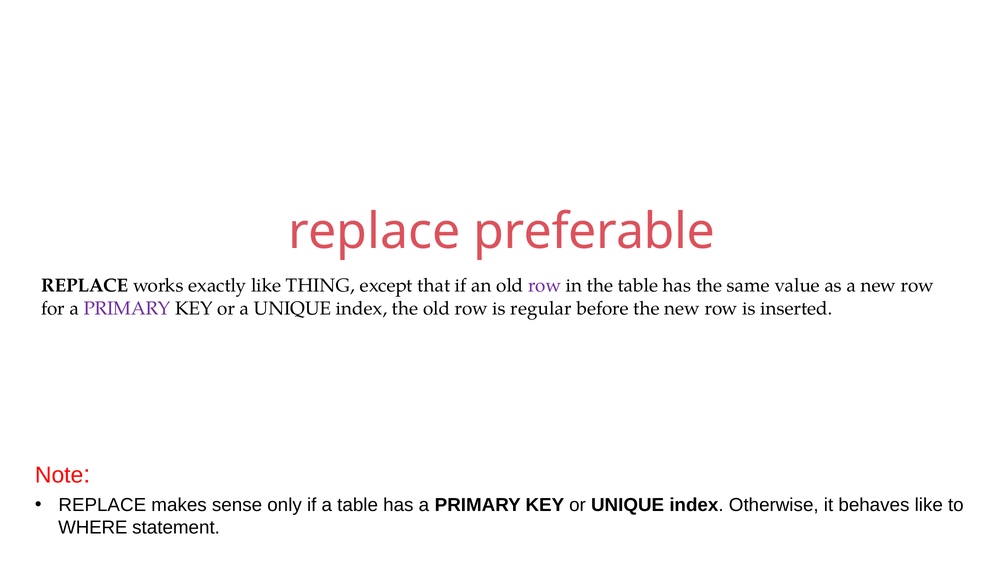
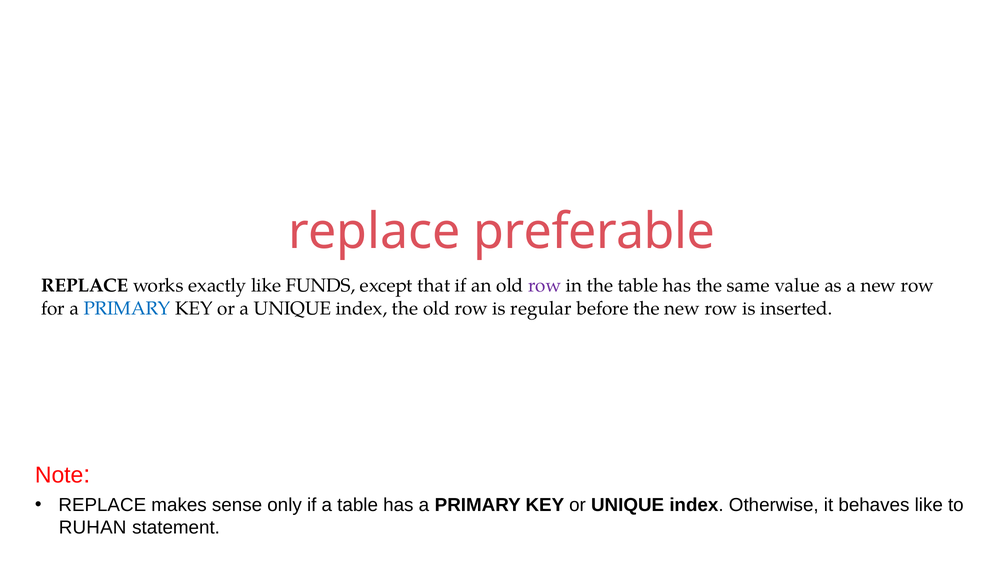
THING: THING -> FUNDS
PRIMARY at (127, 308) colour: purple -> blue
WHERE: WHERE -> RUHAN
